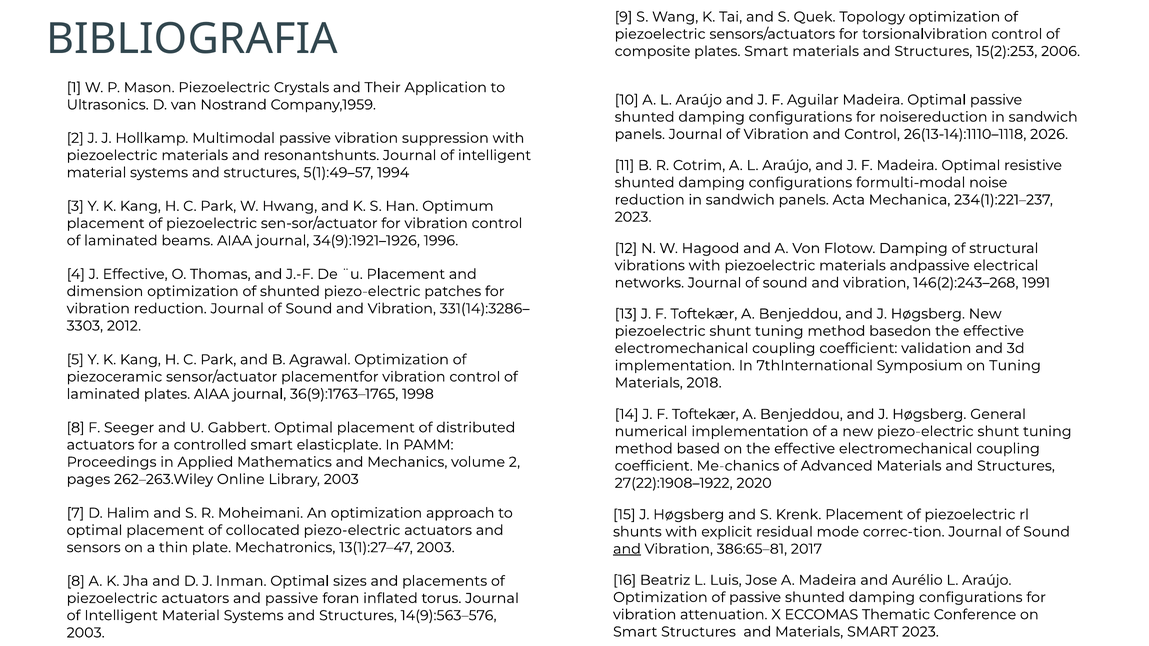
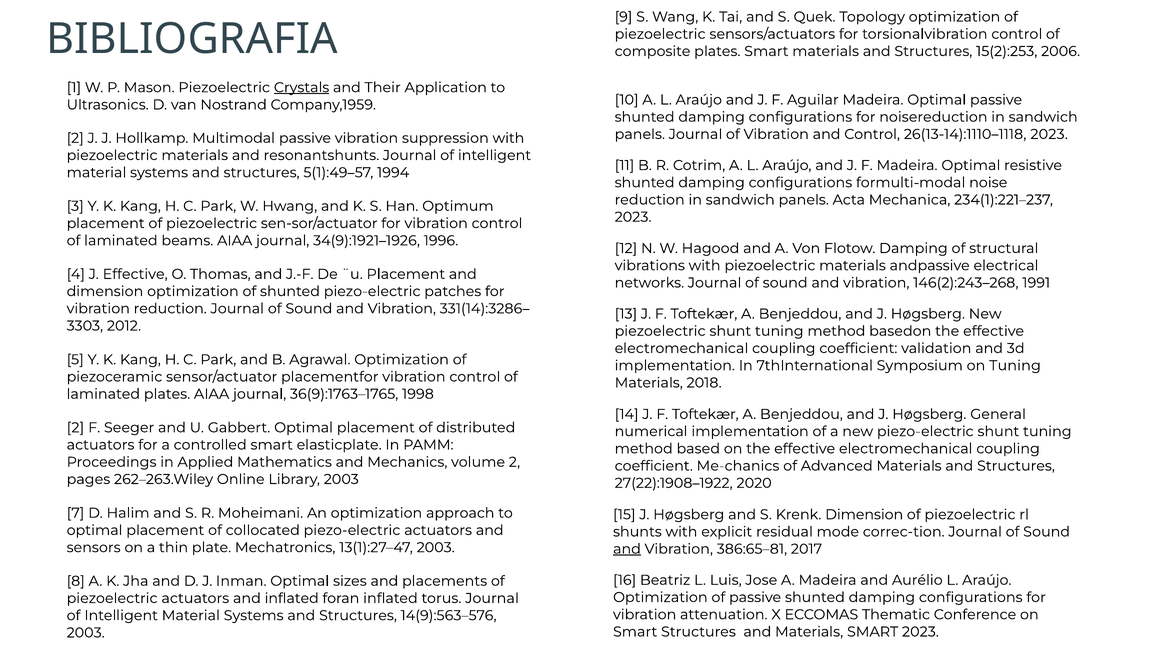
Crystals underline: none -> present
26(13-14):1110–1118 2026: 2026 -> 2023
8 at (76, 428): 8 -> 2
Krenk Placement: Placement -> Dimension
and passive: passive -> inflated
